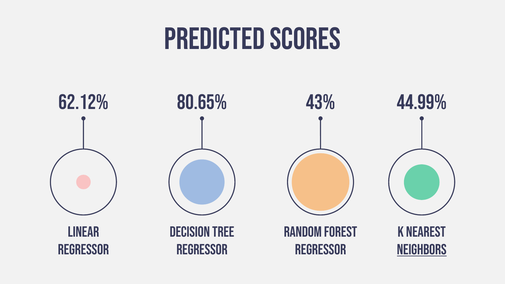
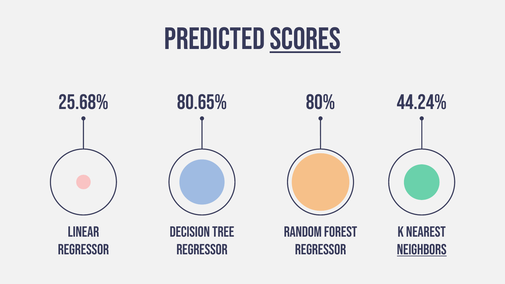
Scores underline: none -> present
62.12%: 62.12% -> 25.68%
43%: 43% -> 80%
44.99%: 44.99% -> 44.24%
